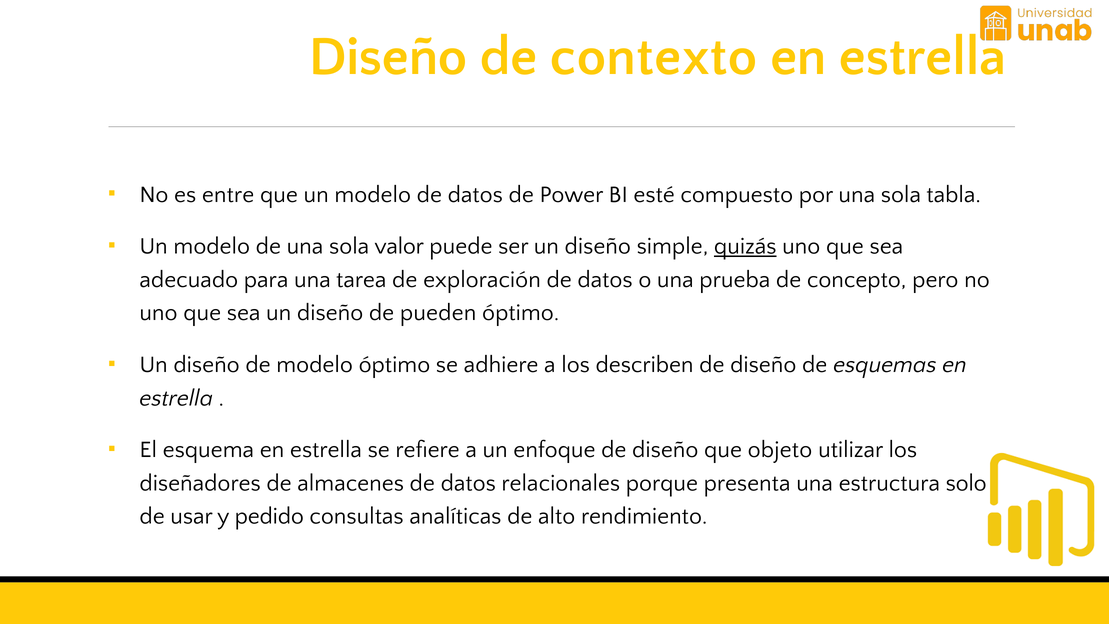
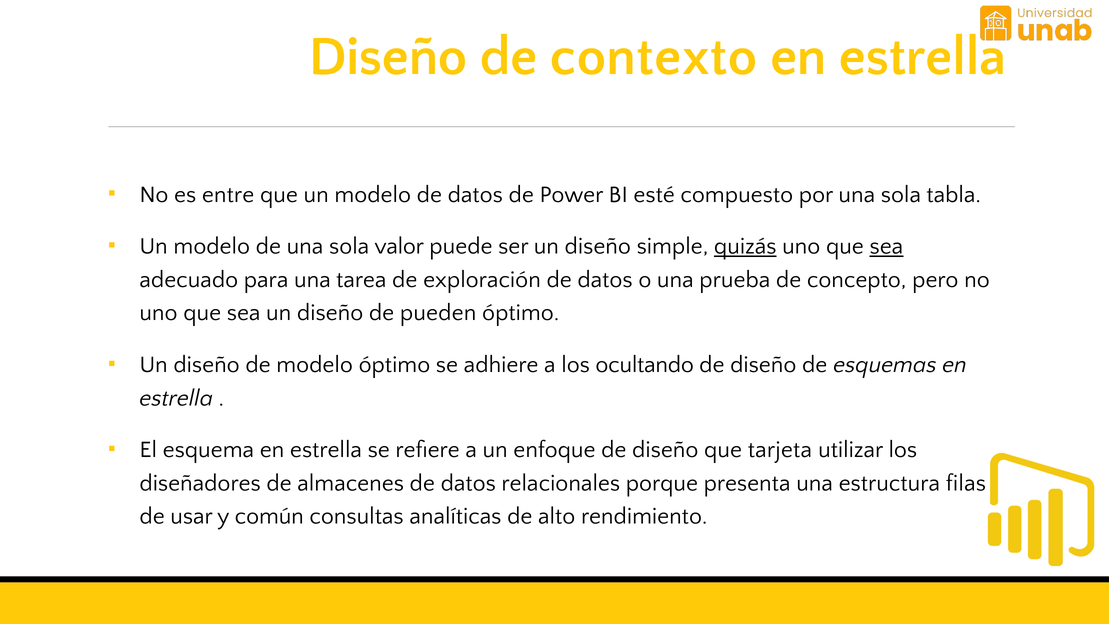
sea at (886, 246) underline: none -> present
describen: describen -> ocultando
objeto: objeto -> tarjeta
solo: solo -> filas
pedido: pedido -> común
